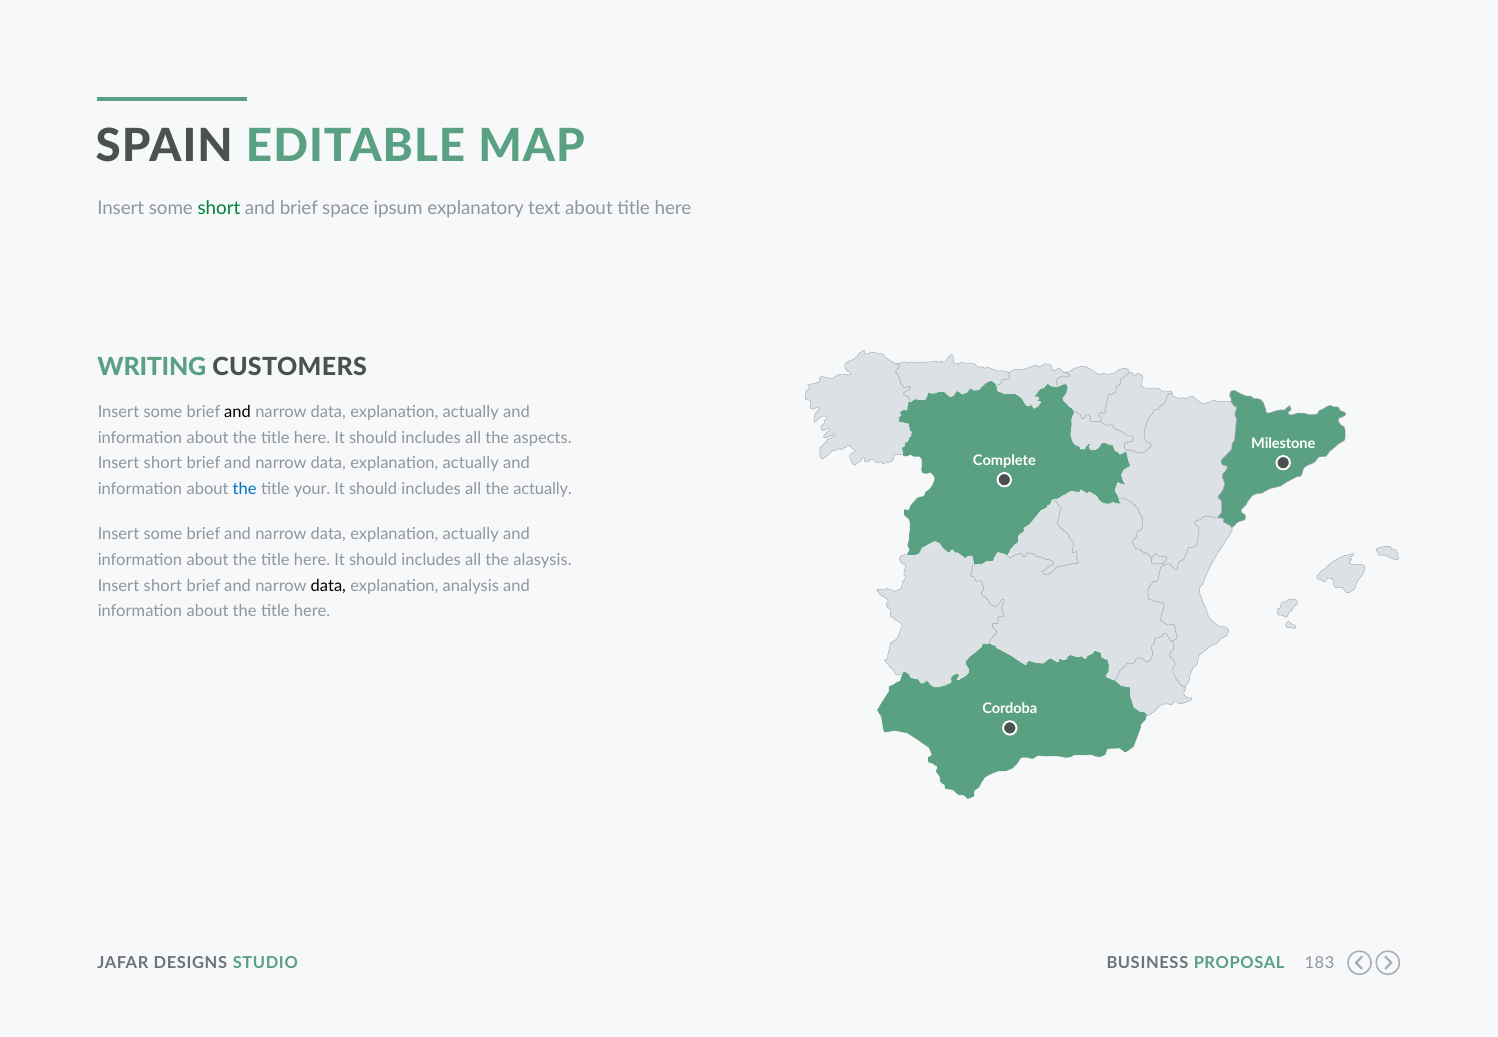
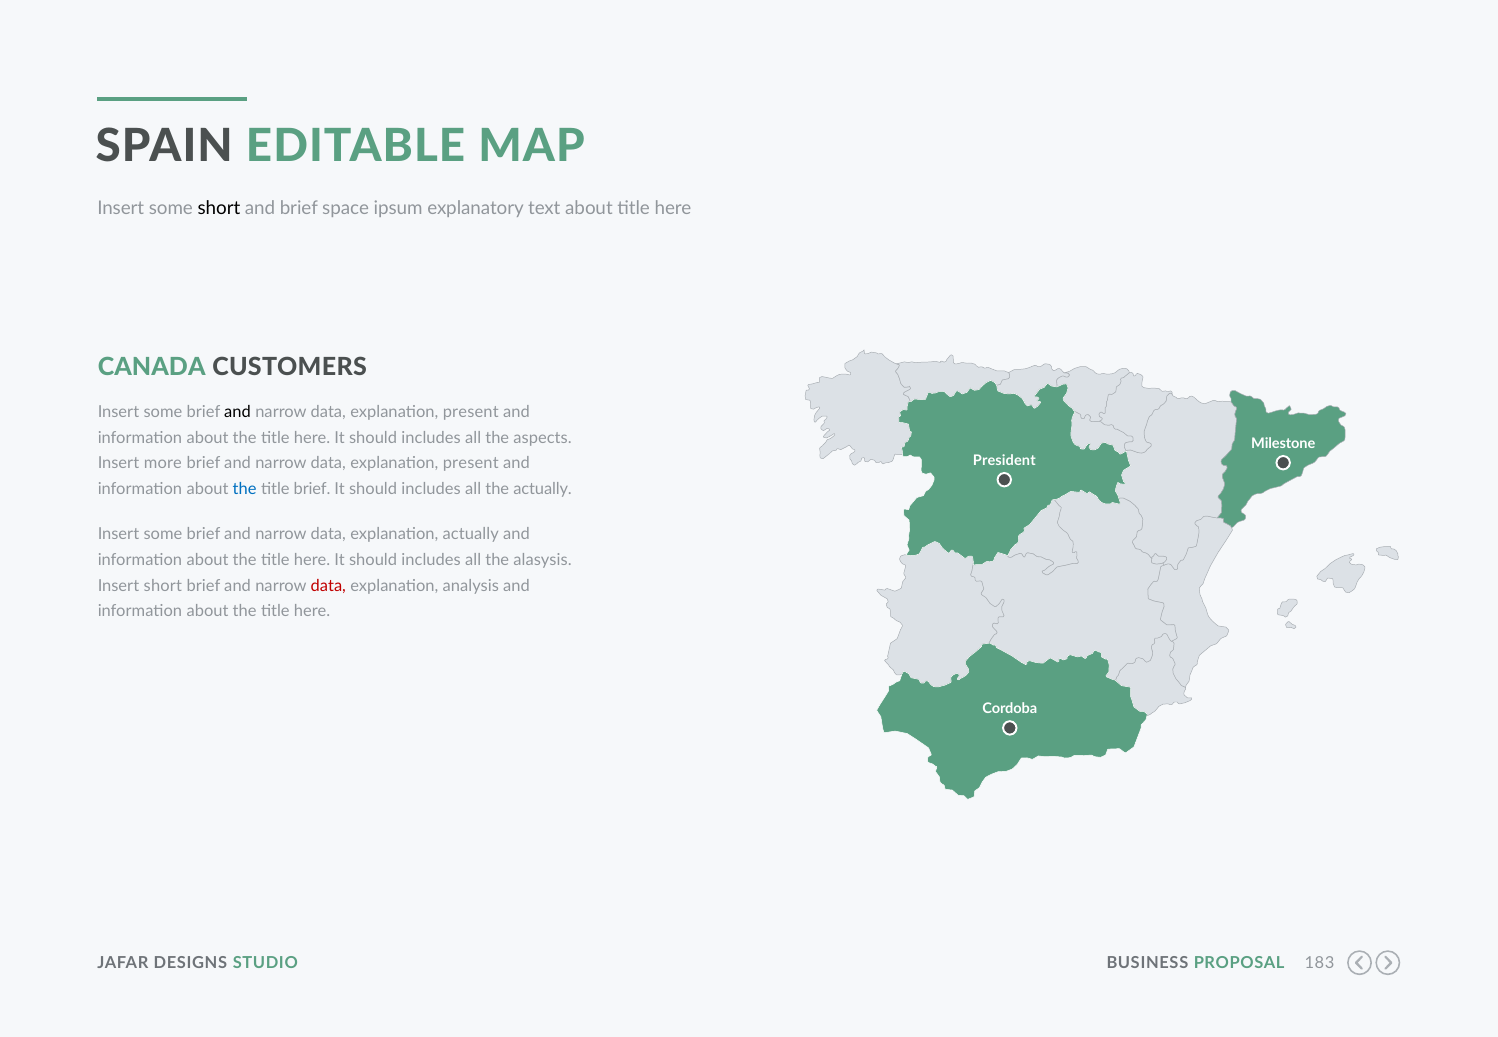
short at (219, 208) colour: green -> black
WRITING: WRITING -> CANADA
actually at (471, 412): actually -> present
Complete: Complete -> President
short at (163, 464): short -> more
actually at (471, 464): actually -> present
title your: your -> brief
data at (328, 586) colour: black -> red
